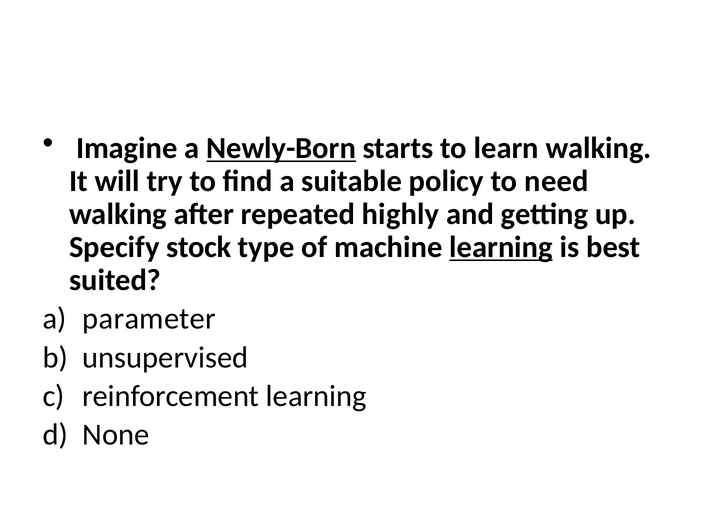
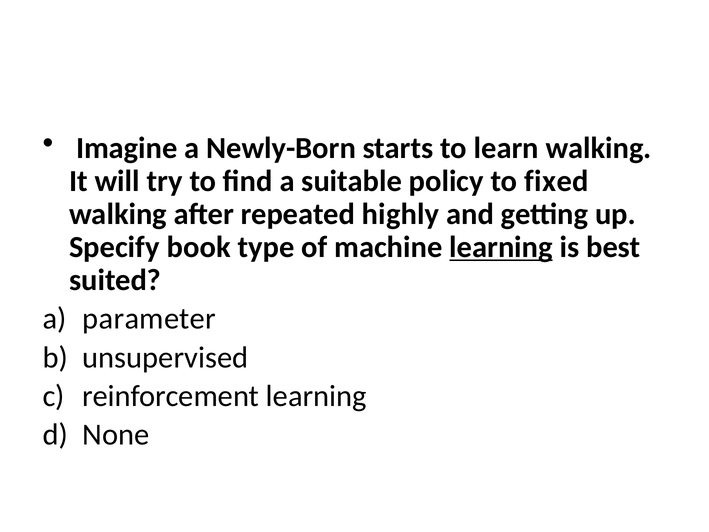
Newly-Born underline: present -> none
need: need -> fixed
stock: stock -> book
